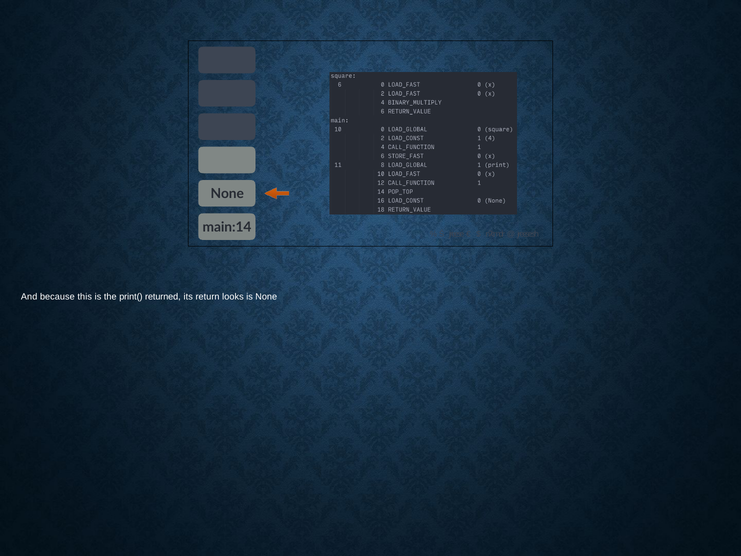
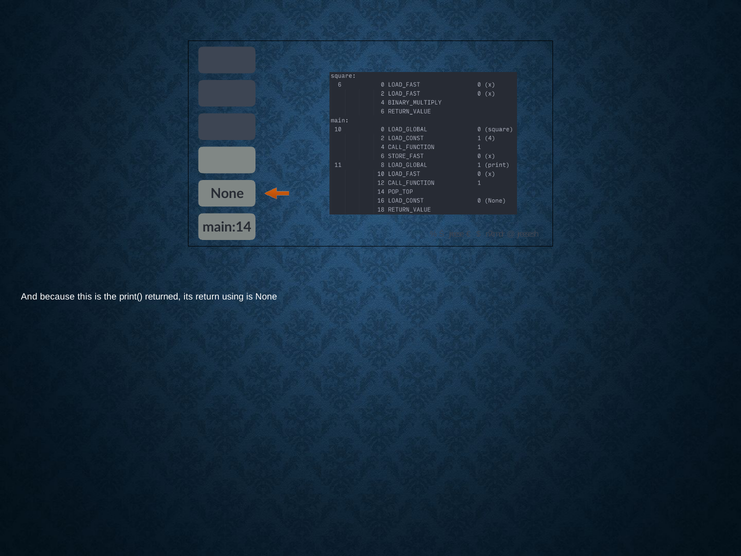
looks: looks -> using
